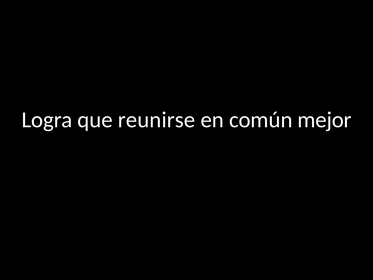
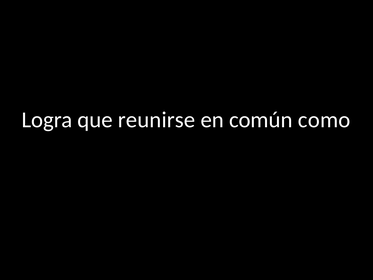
mejor: mejor -> como
